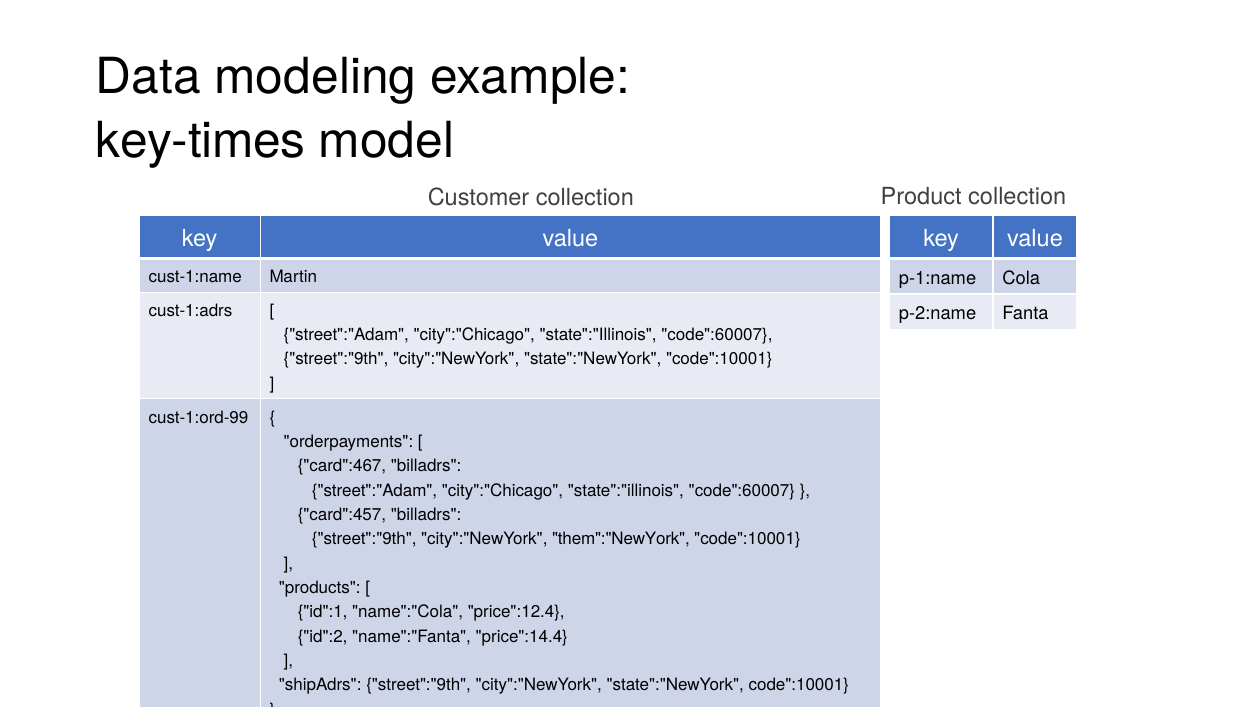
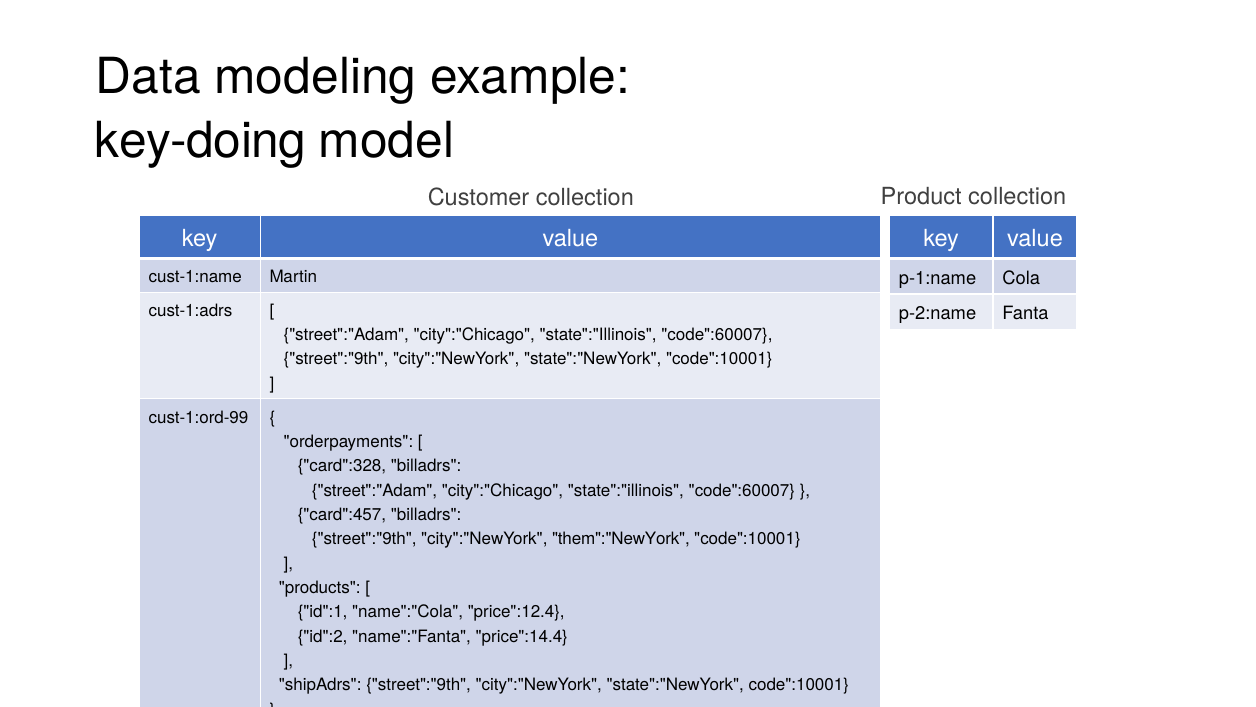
key-times: key-times -> key-doing
card":467: card":467 -> card":328
